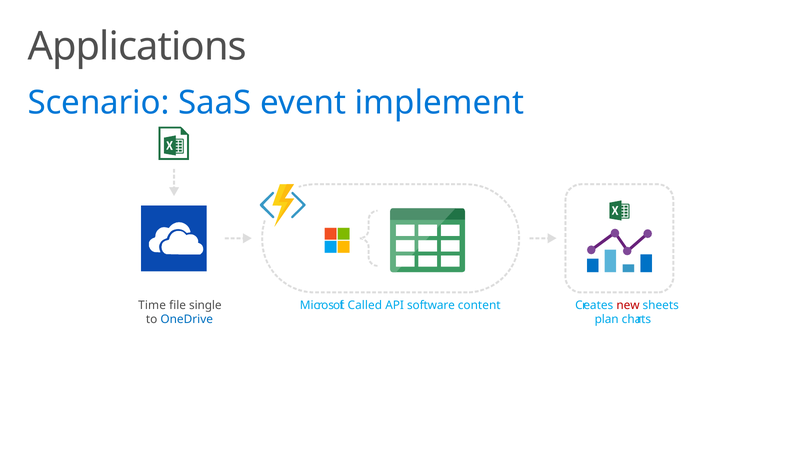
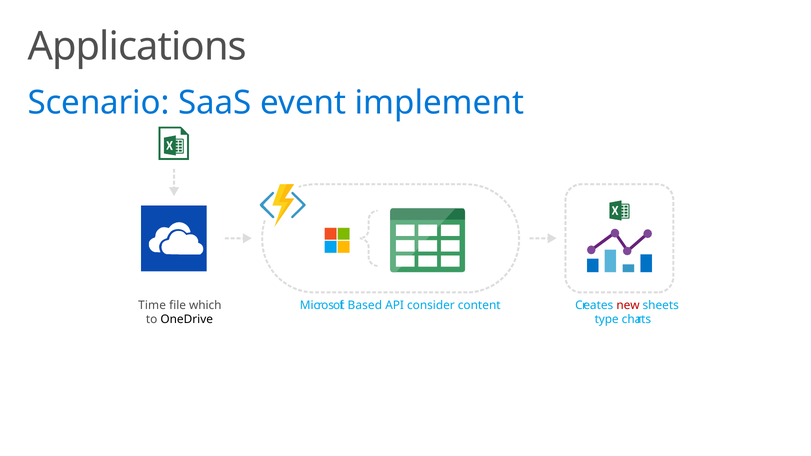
single: single -> which
Called: Called -> Based
software: software -> consider
OneDrive colour: blue -> black
plan: plan -> type
